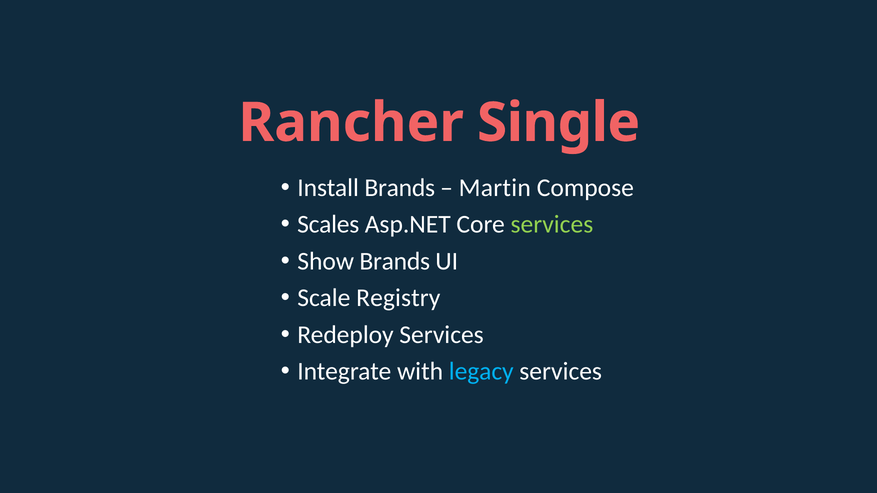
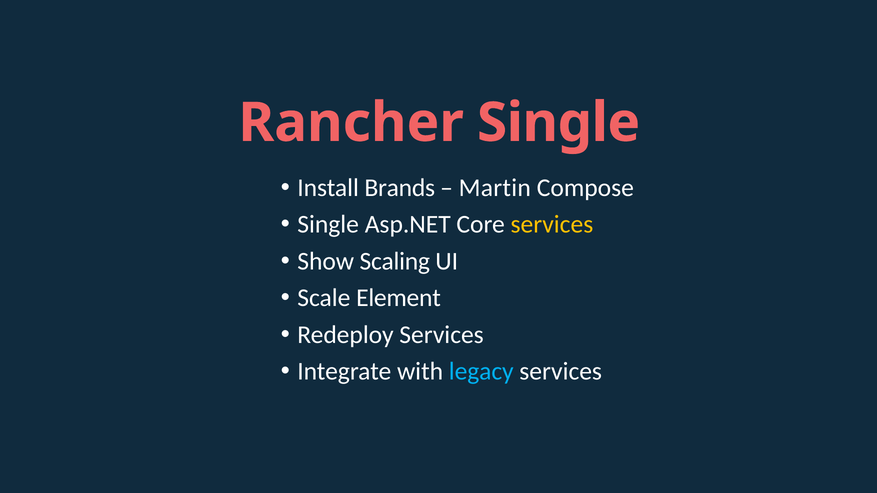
Scales at (328, 225): Scales -> Single
services at (552, 225) colour: light green -> yellow
Show Brands: Brands -> Scaling
Registry: Registry -> Element
